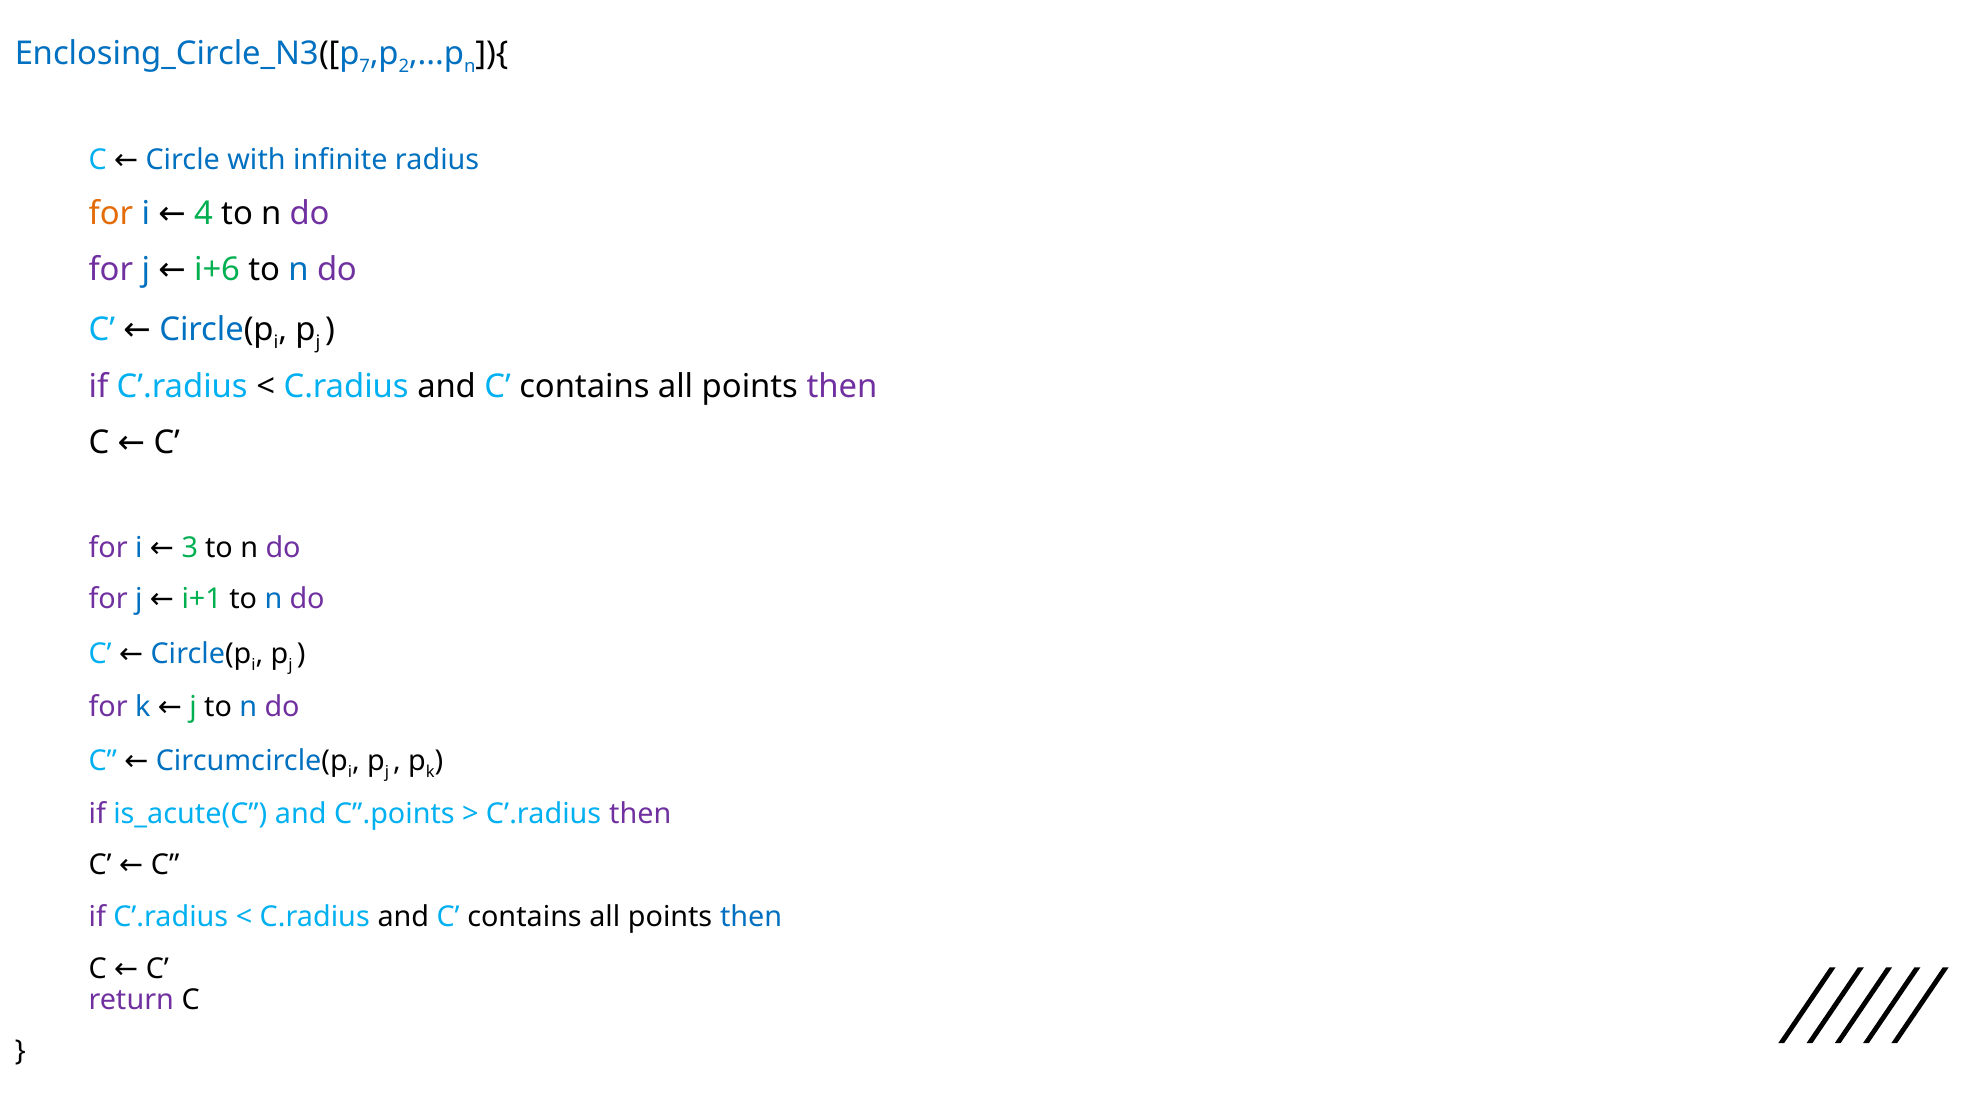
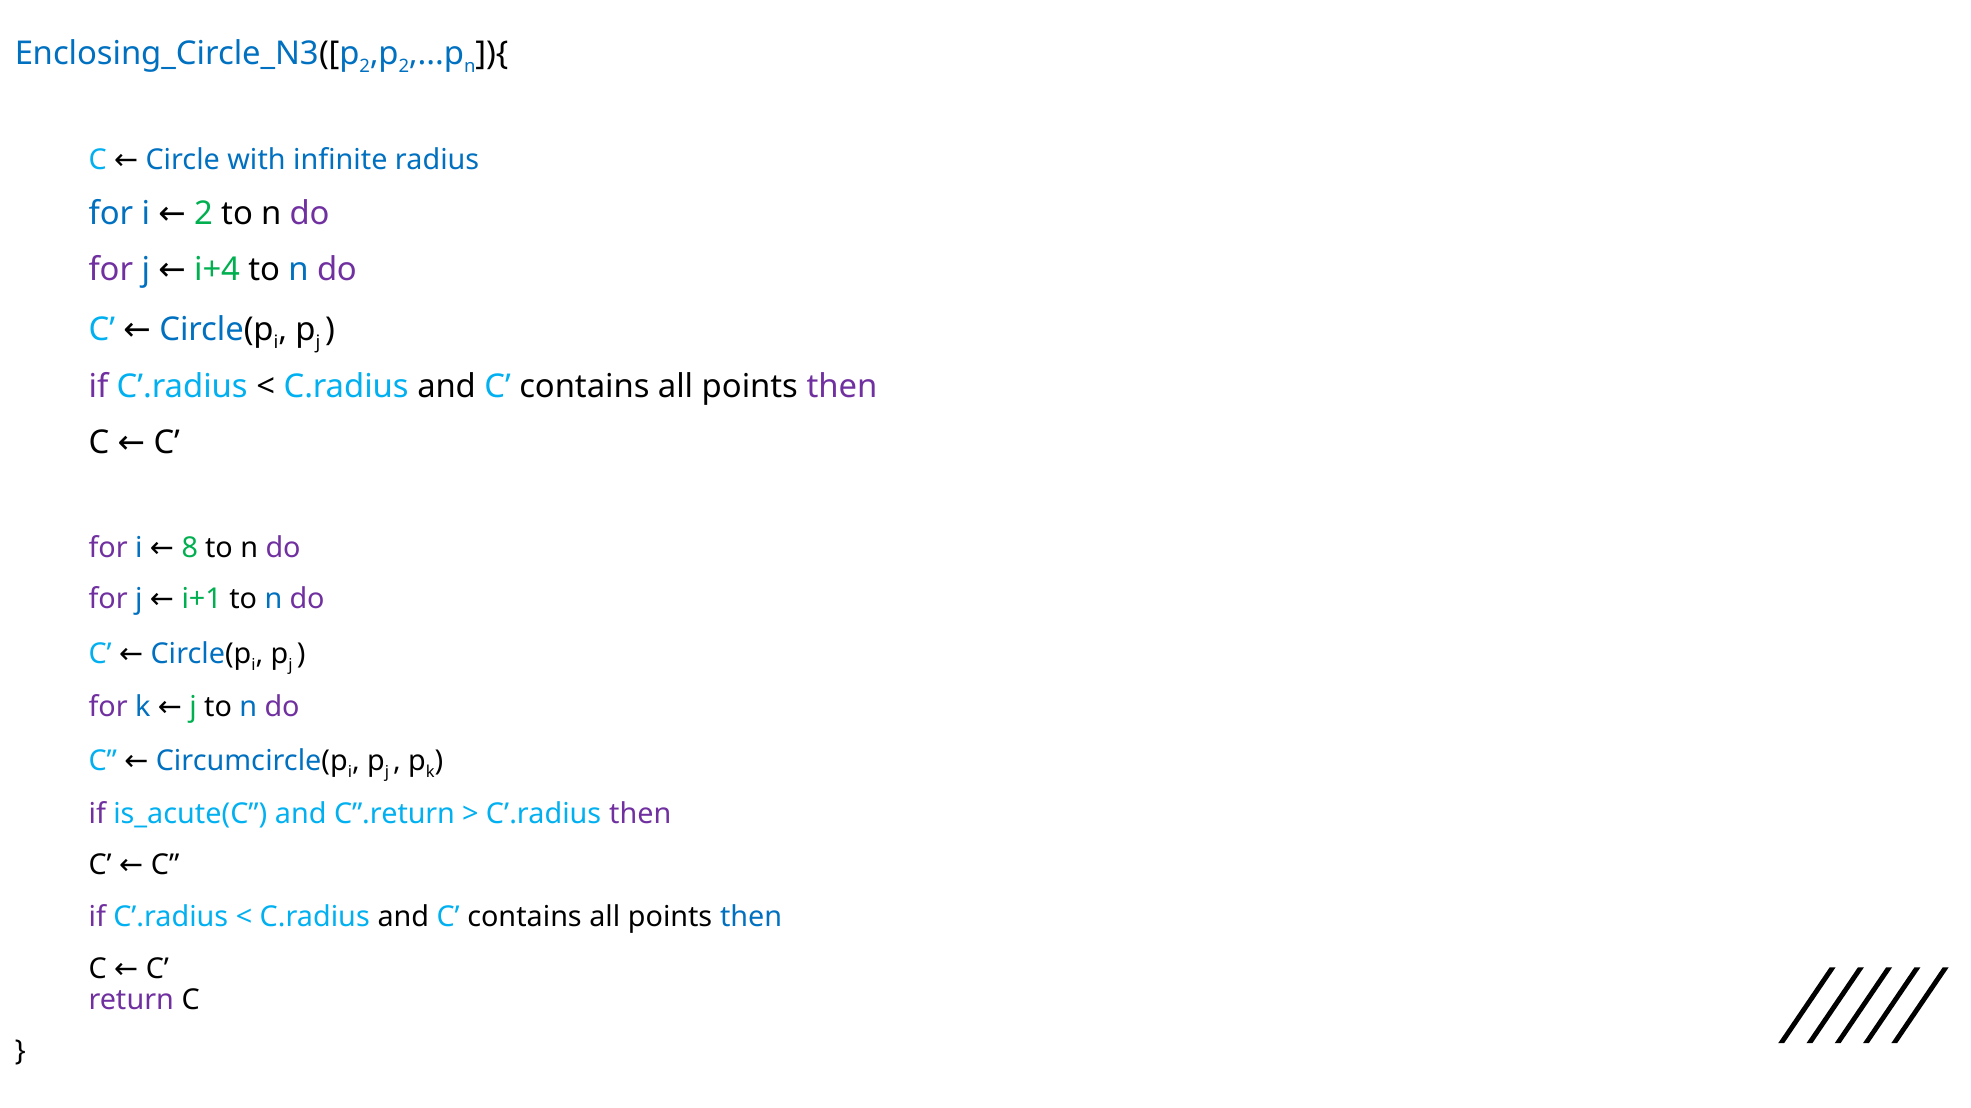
7 at (365, 67): 7 -> 2
for at (111, 214) colour: orange -> blue
4 at (203, 214): 4 -> 2
i+6: i+6 -> i+4
3: 3 -> 8
C”.points: C”.points -> C”.return
